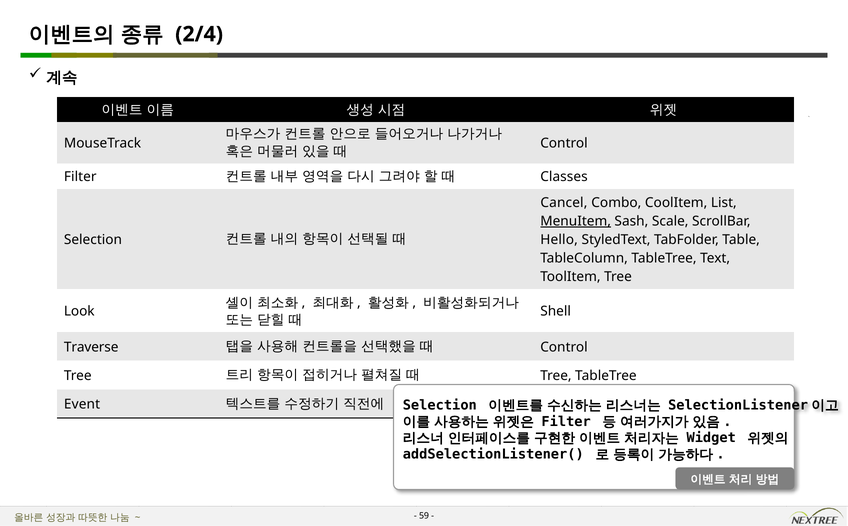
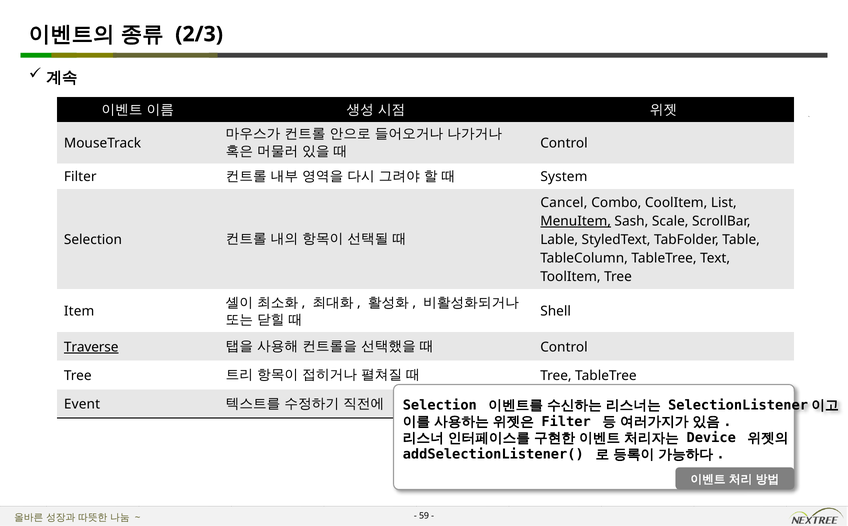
2/4: 2/4 -> 2/3
Classes: Classes -> System
Hello: Hello -> Lable
Look: Look -> Item
Traverse underline: none -> present
Widget: Widget -> Device
